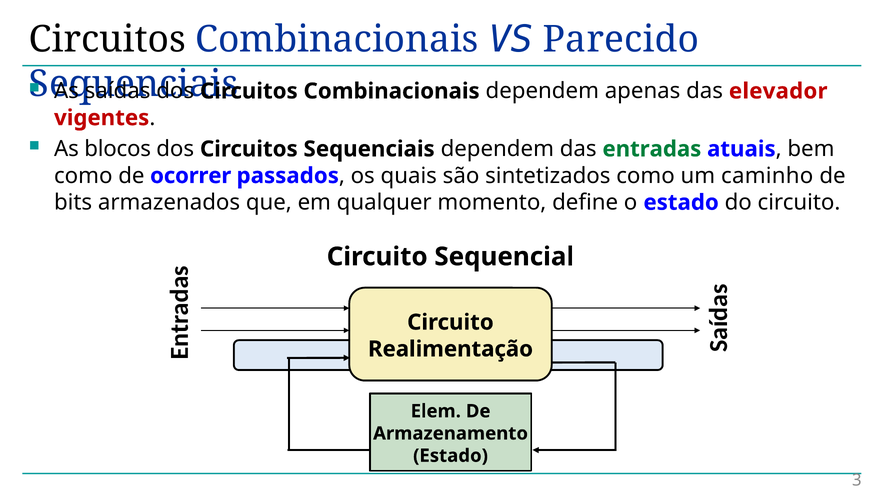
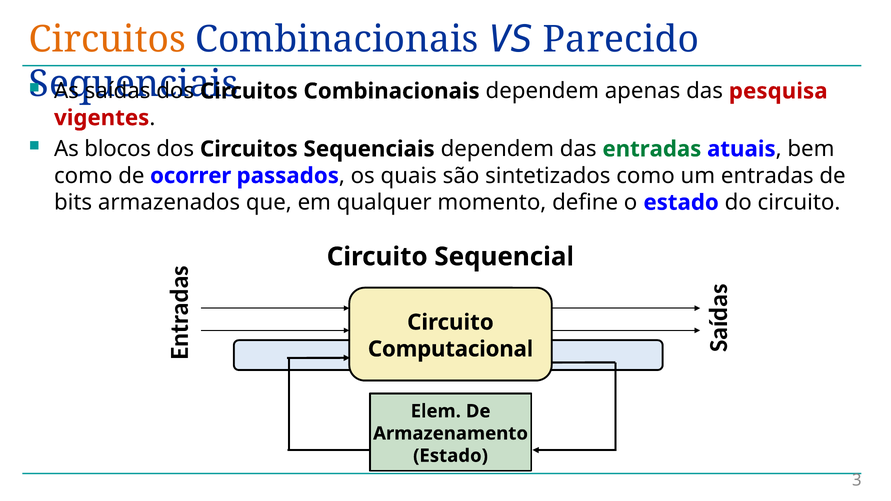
Circuitos at (107, 39) colour: black -> orange
elevador: elevador -> pesquisa
um caminho: caminho -> entradas
Realimentação: Realimentação -> Computacional
